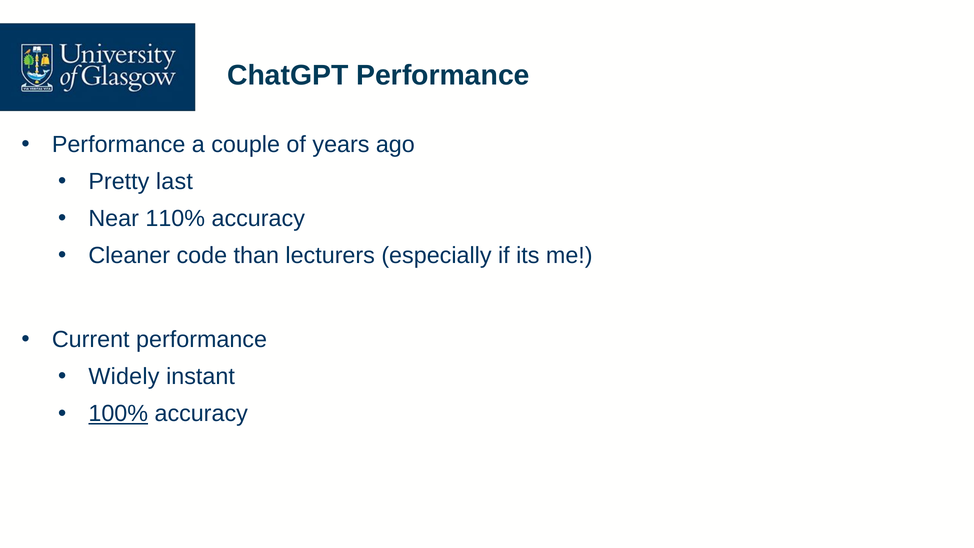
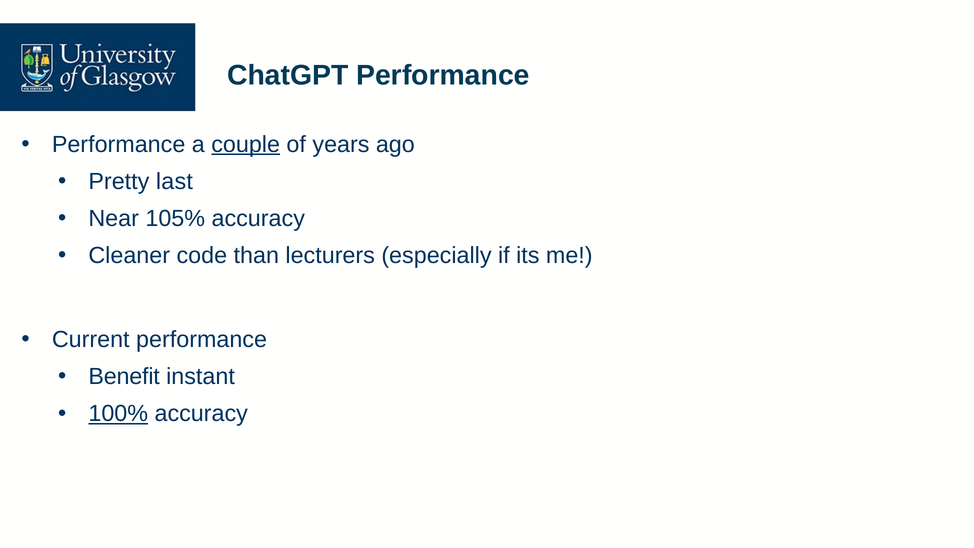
couple underline: none -> present
110%: 110% -> 105%
Widely: Widely -> Benefit
